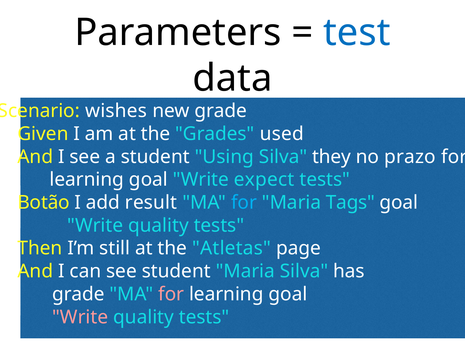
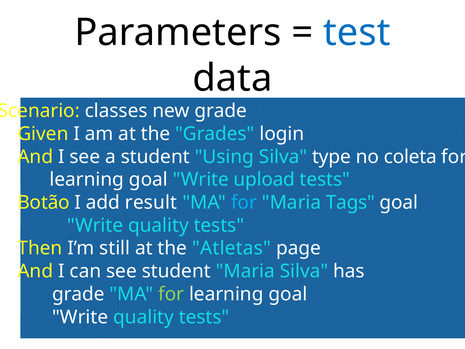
wishes: wishes -> classes
used: used -> login
they: they -> type
prazo: prazo -> coleta
expect: expect -> upload
for at (171, 294) colour: pink -> light green
Write at (80, 317) colour: pink -> white
